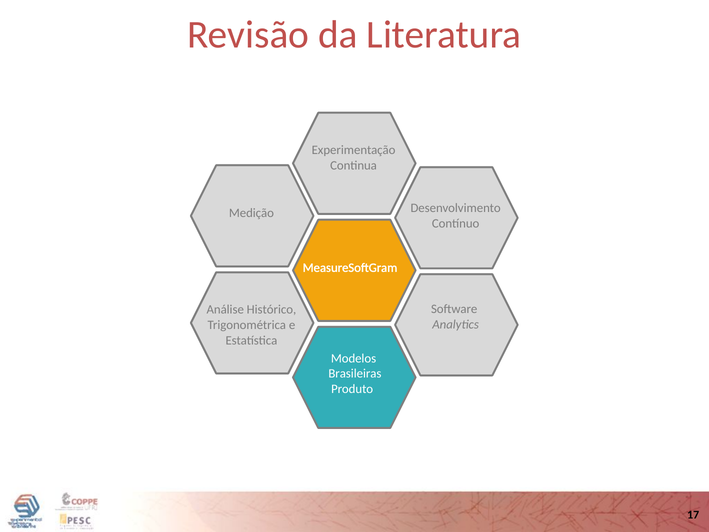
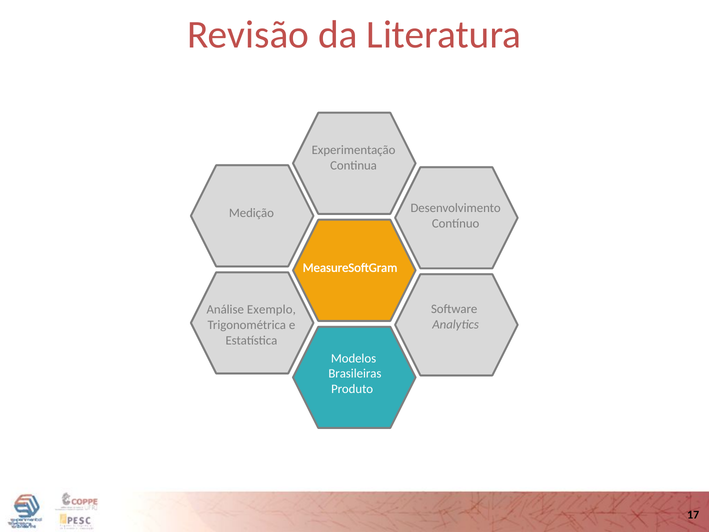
Histórico: Histórico -> Exemplo
